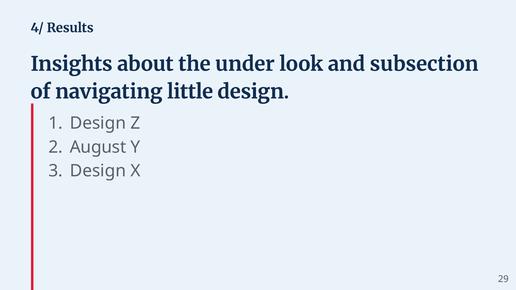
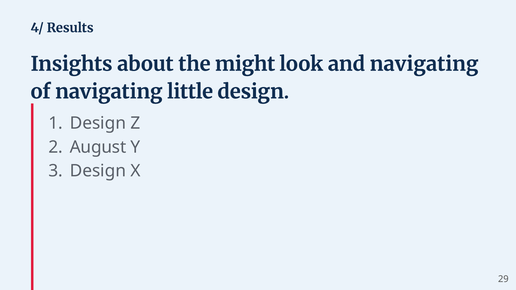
under: under -> might
and subsection: subsection -> navigating
